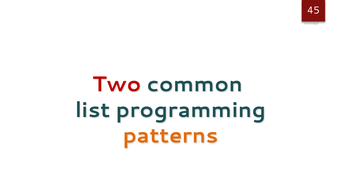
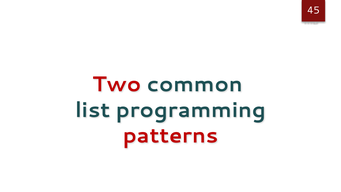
patterns colour: orange -> red
